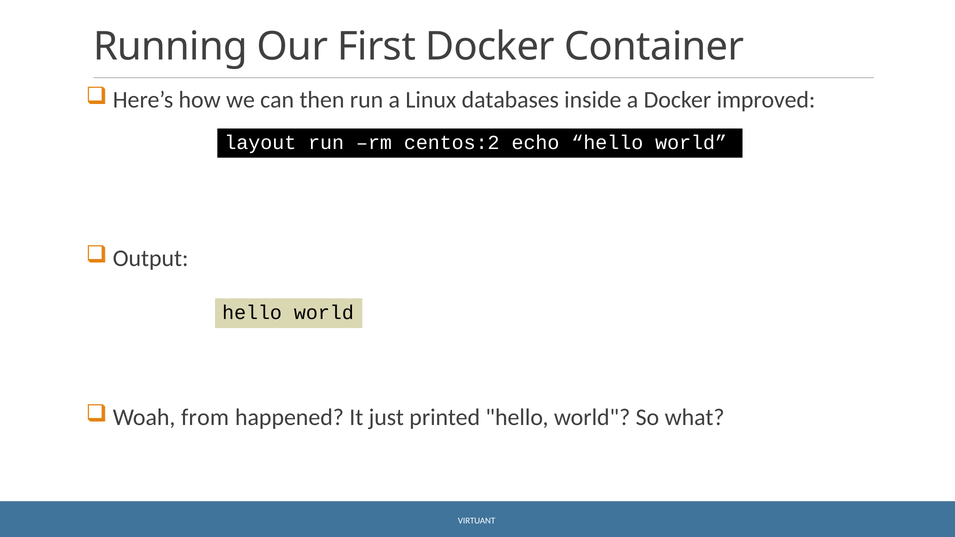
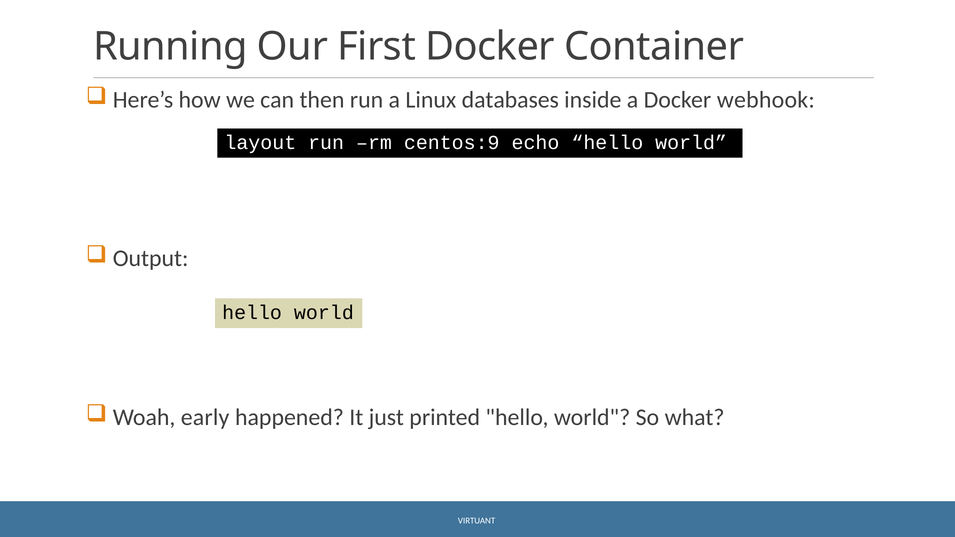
improved: improved -> webhook
centos:2: centos:2 -> centos:9
from: from -> early
